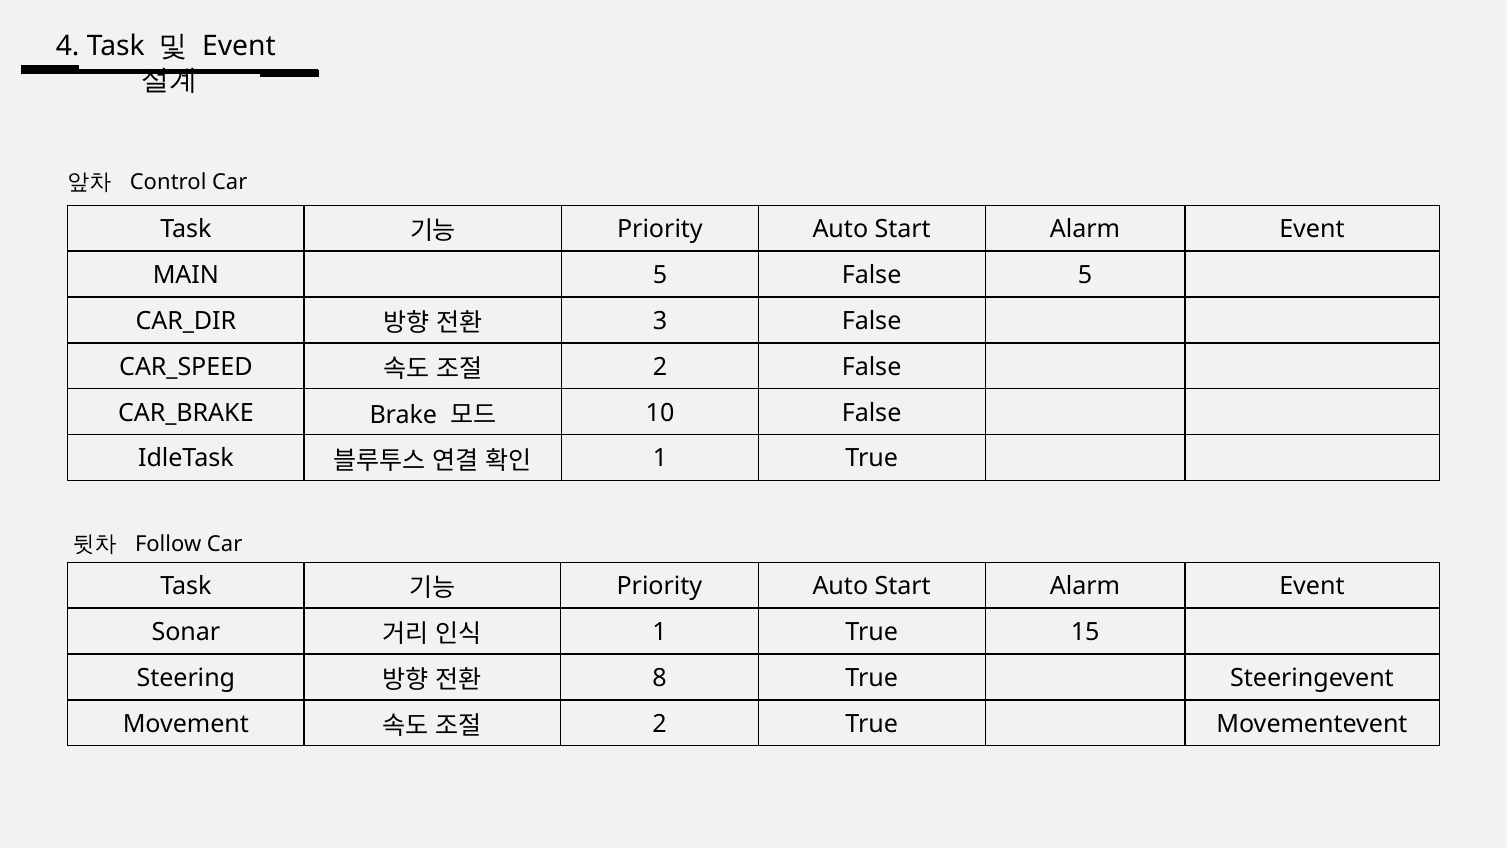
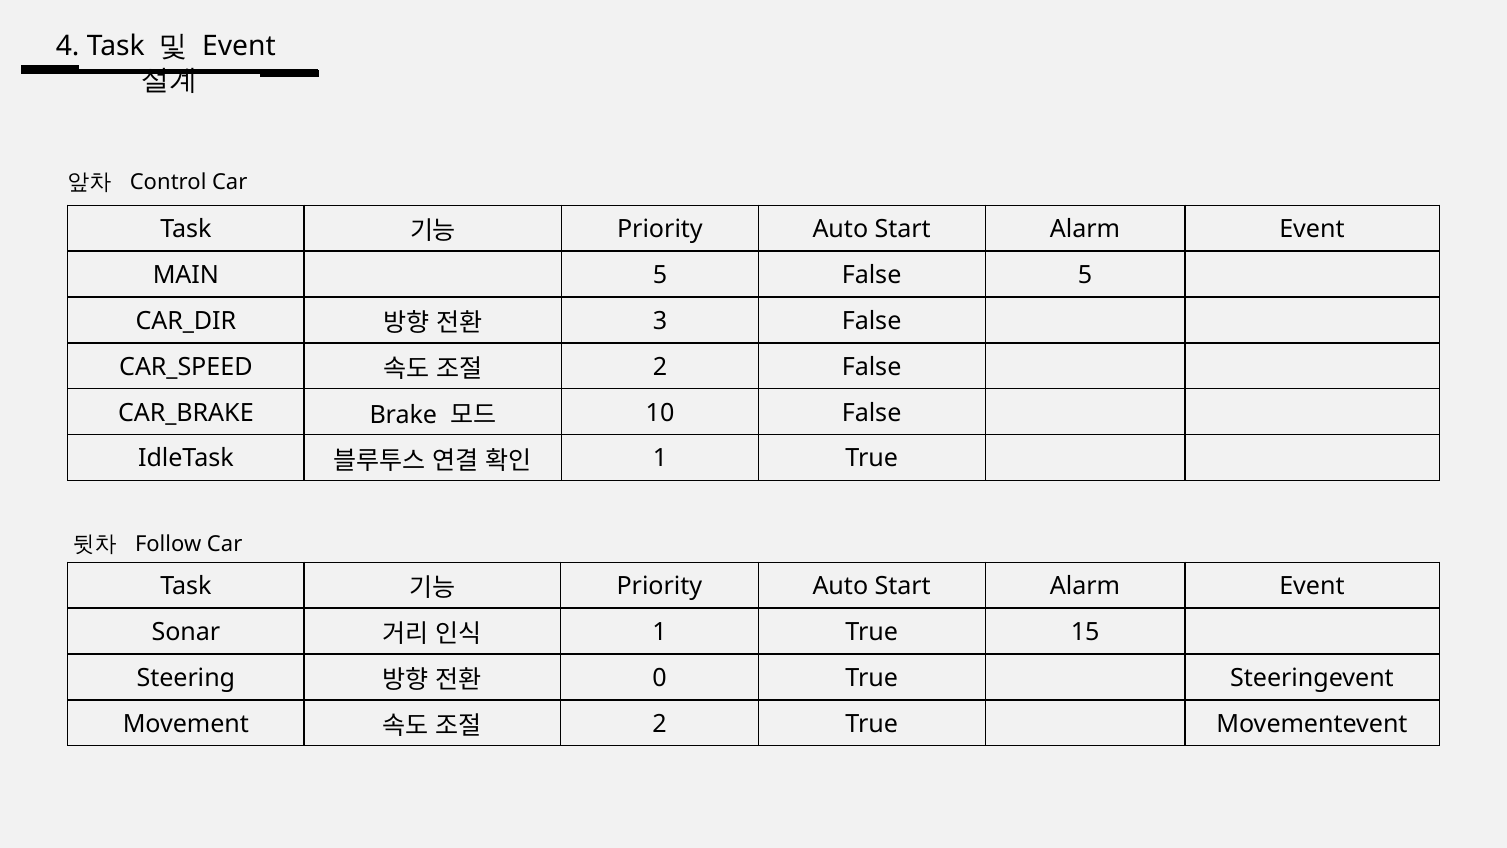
8: 8 -> 0
